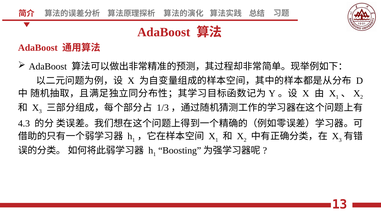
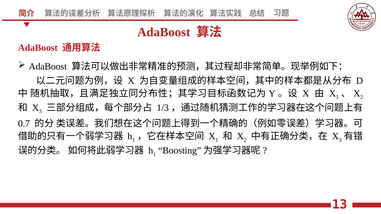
4.3: 4.3 -> 0.7
